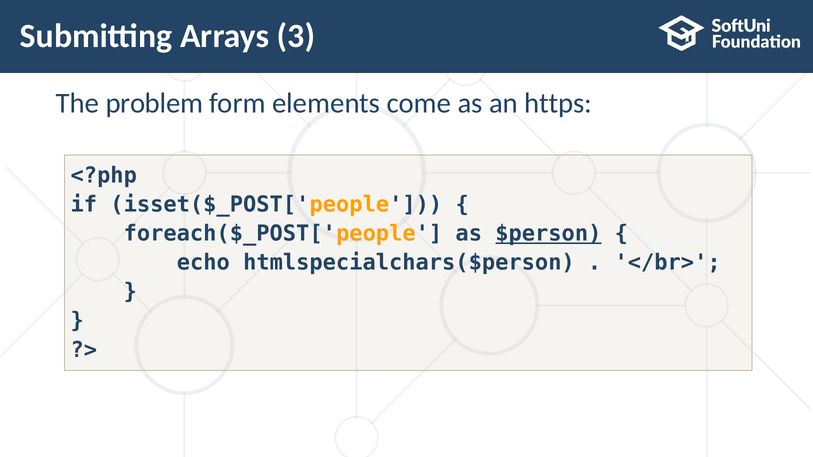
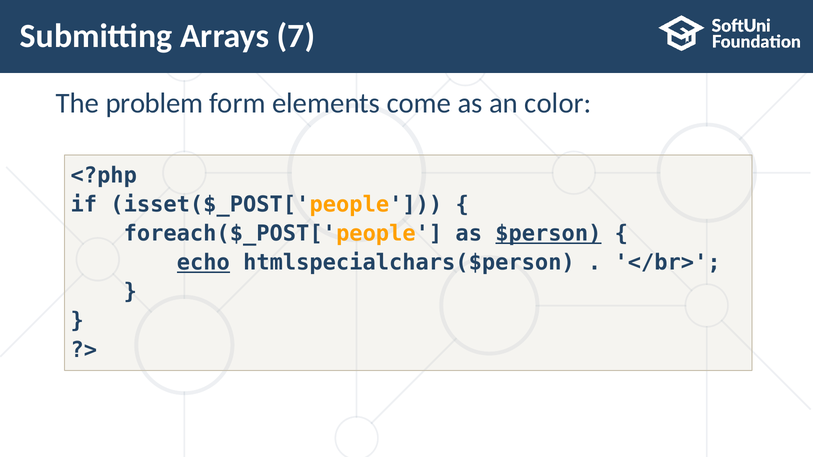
3: 3 -> 7
https: https -> color
echo underline: none -> present
